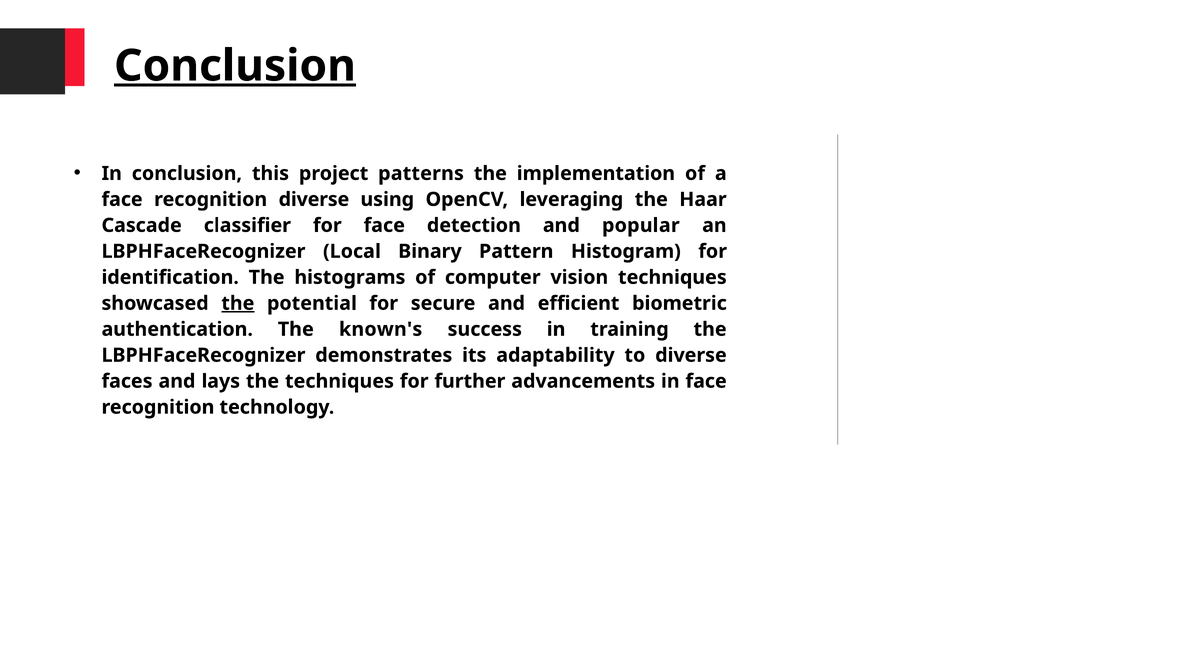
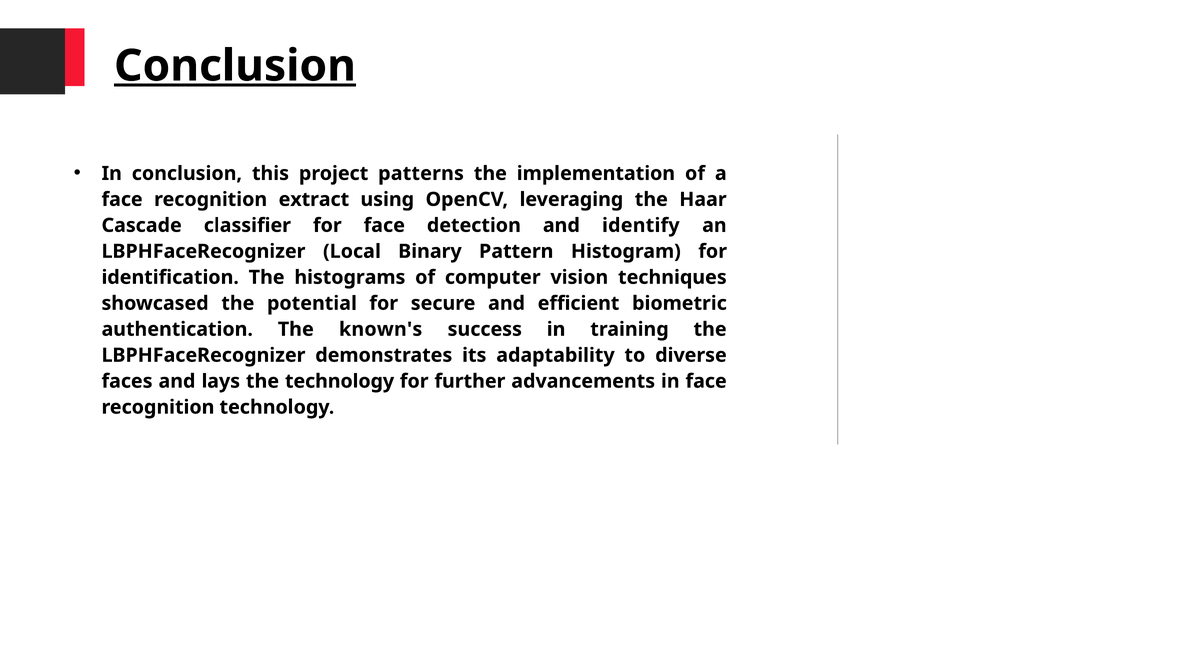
recognition diverse: diverse -> extract
popular: popular -> identify
the at (238, 304) underline: present -> none
the techniques: techniques -> technology
